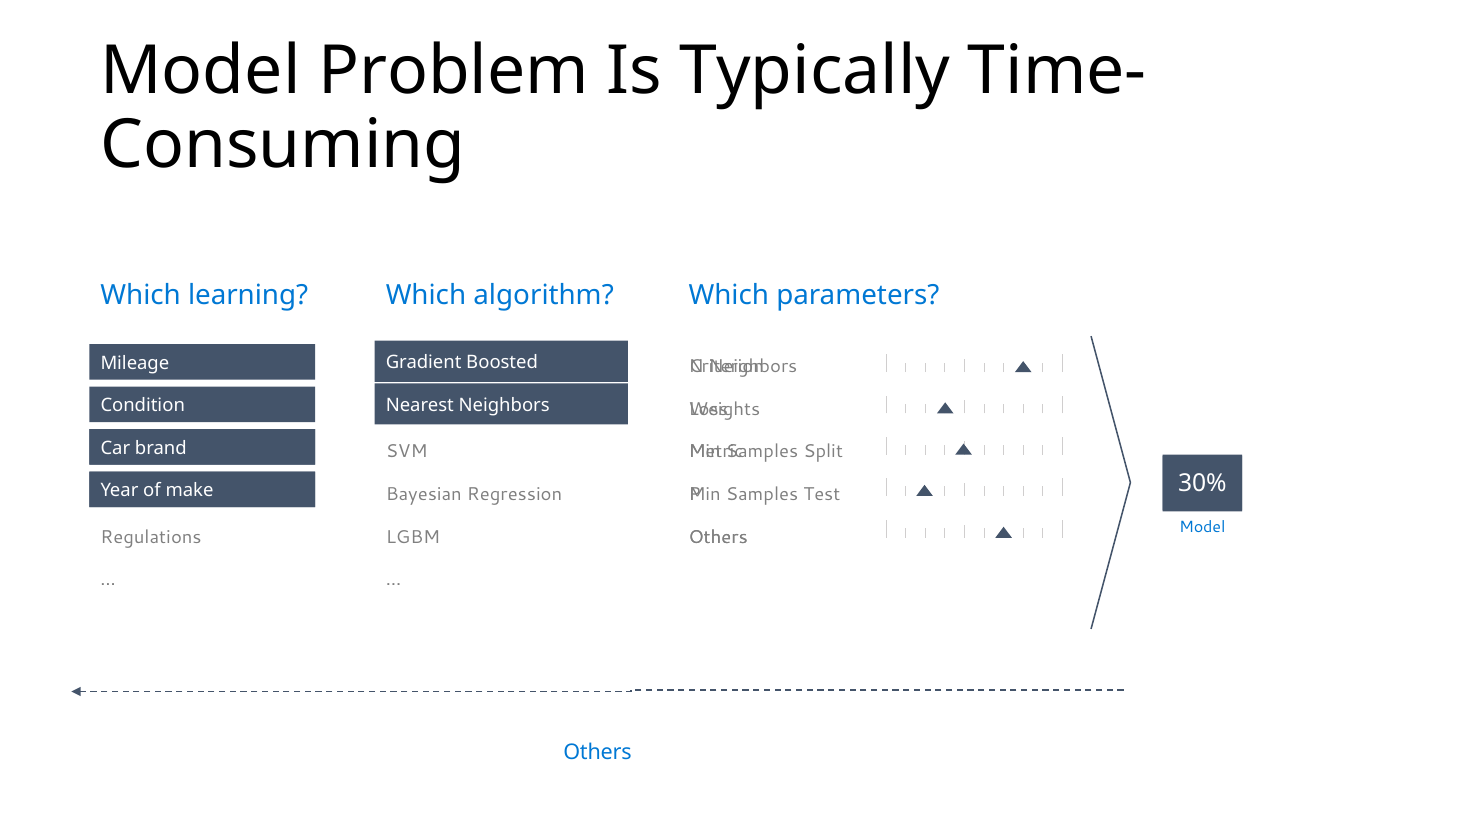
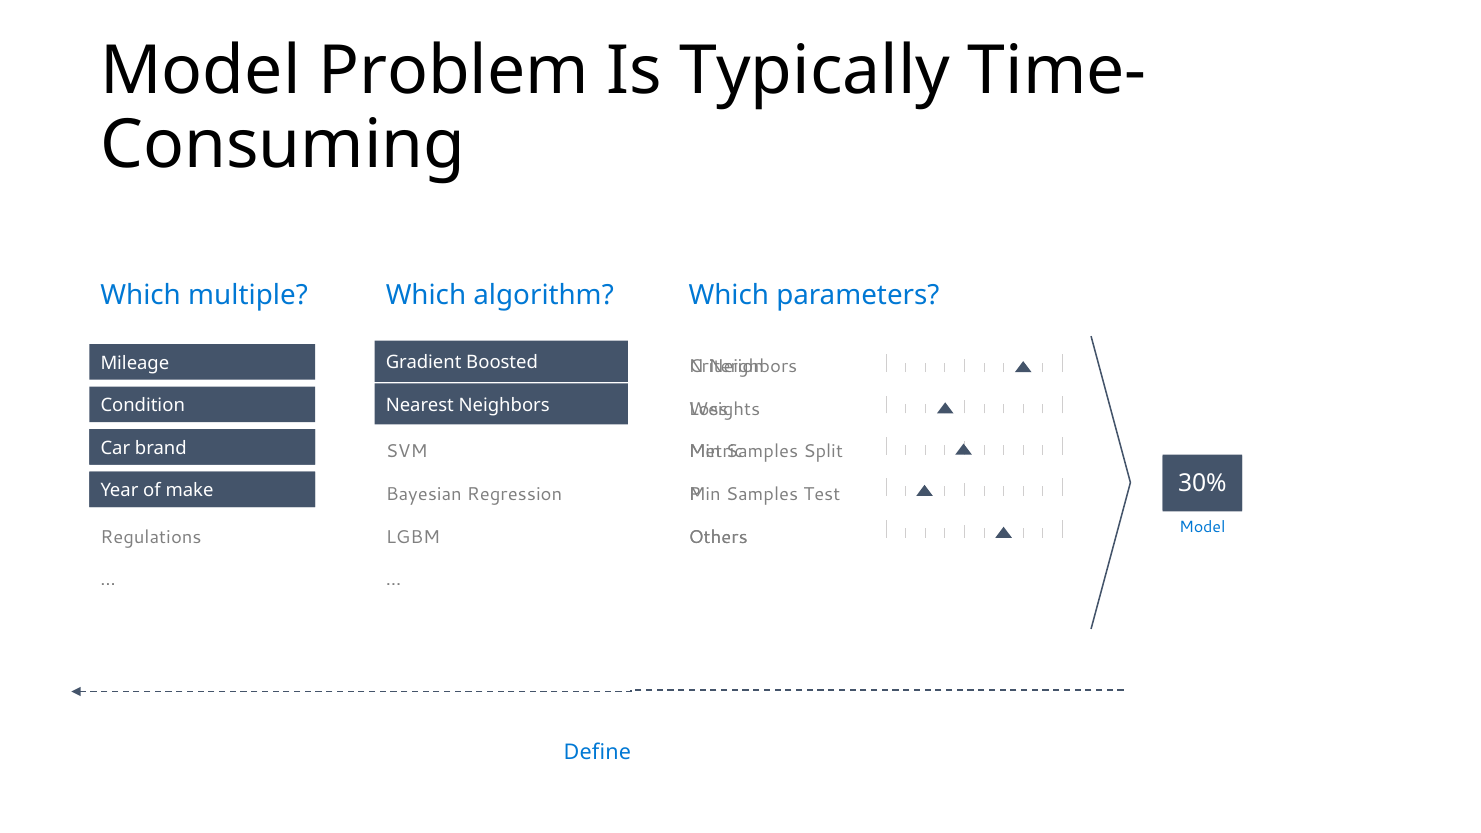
learning: learning -> multiple
Others at (598, 753): Others -> Define
